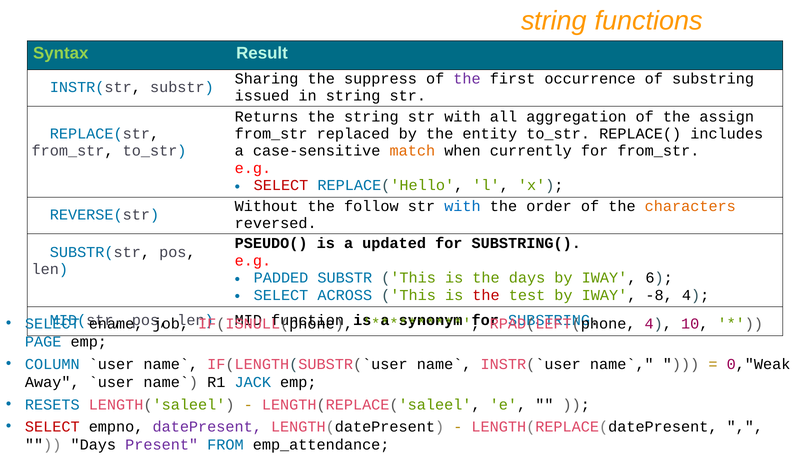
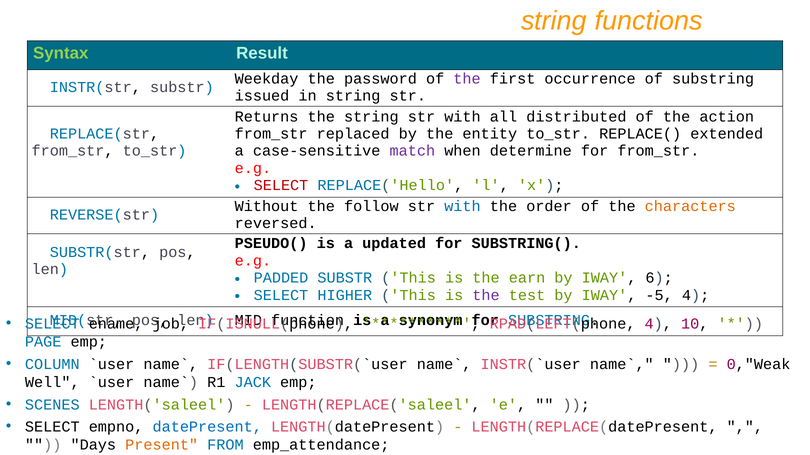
Sharing: Sharing -> Weekday
suppress: suppress -> password
aggregation: aggregation -> distributed
assign: assign -> action
includes: includes -> extended
match colour: orange -> purple
currently: currently -> determine
the days: days -> earn
ACROSS: ACROSS -> HIGHER
the at (486, 295) colour: red -> purple
-8: -8 -> -5
Away: Away -> Well
RESETS: RESETS -> SCENES
SELECT at (52, 427) colour: red -> black
datePresent colour: purple -> blue
Present colour: purple -> orange
